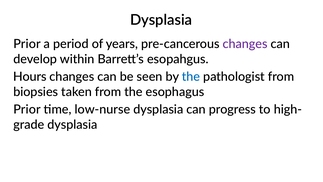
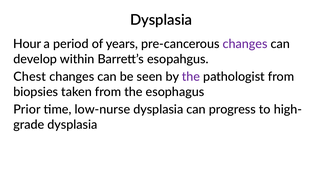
Prior at (27, 44): Prior -> Hour
Hours: Hours -> Chest
the at (191, 77) colour: blue -> purple
